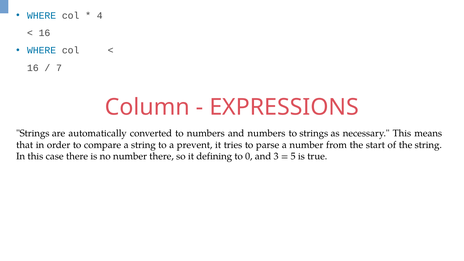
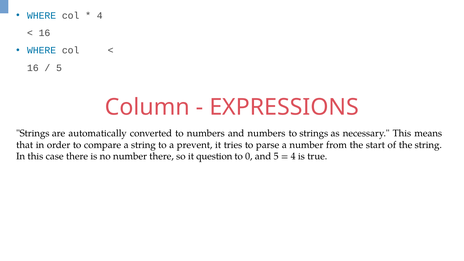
7 at (59, 68): 7 -> 5
defining: defining -> question
and 3: 3 -> 5
5 at (293, 156): 5 -> 4
